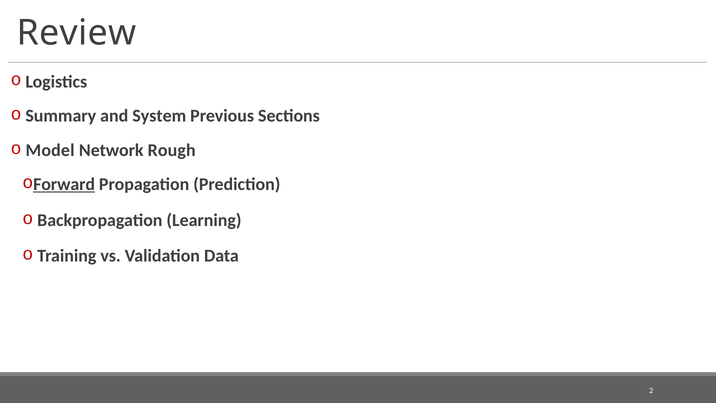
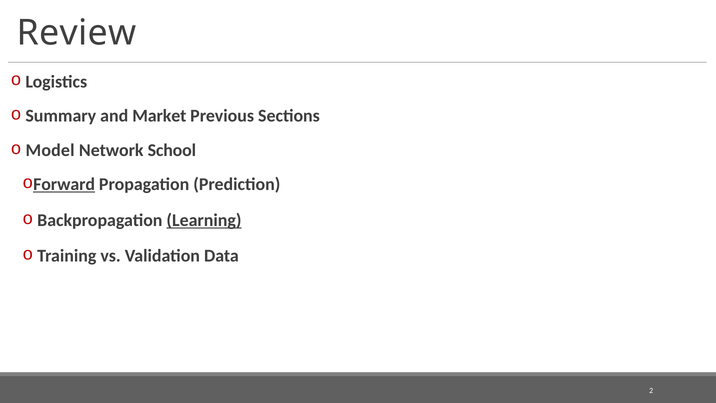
System: System -> Market
Rough: Rough -> School
Learning underline: none -> present
